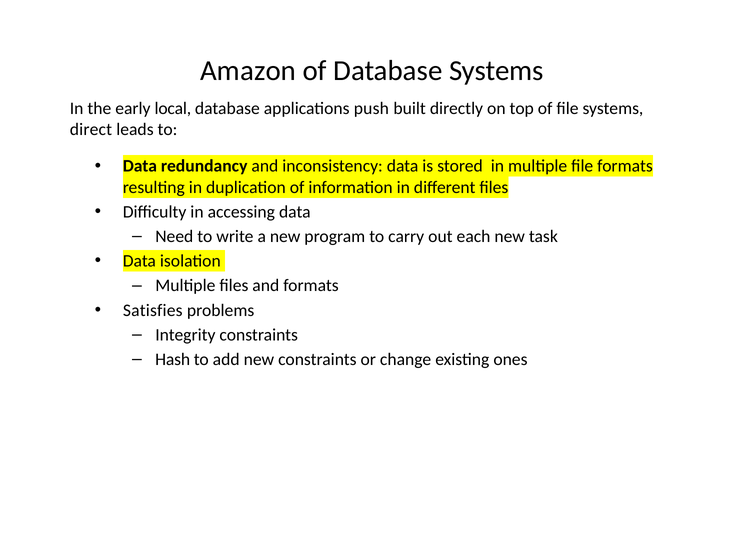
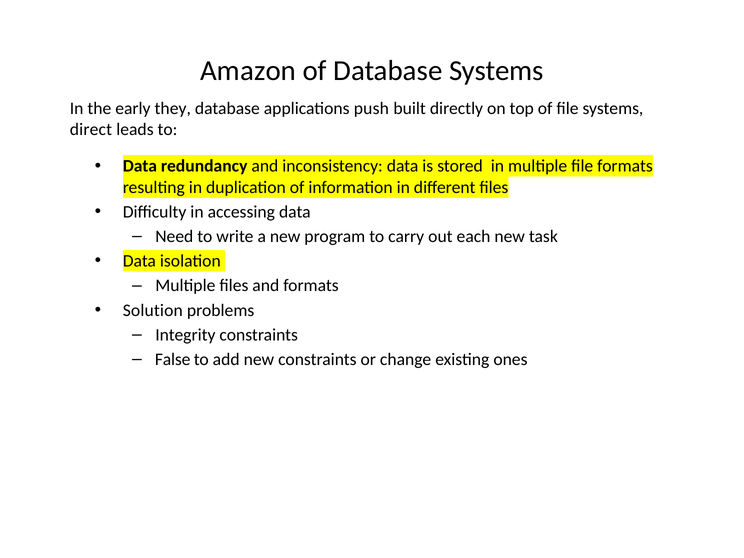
local: local -> they
Satisfies: Satisfies -> Solution
Hash: Hash -> False
